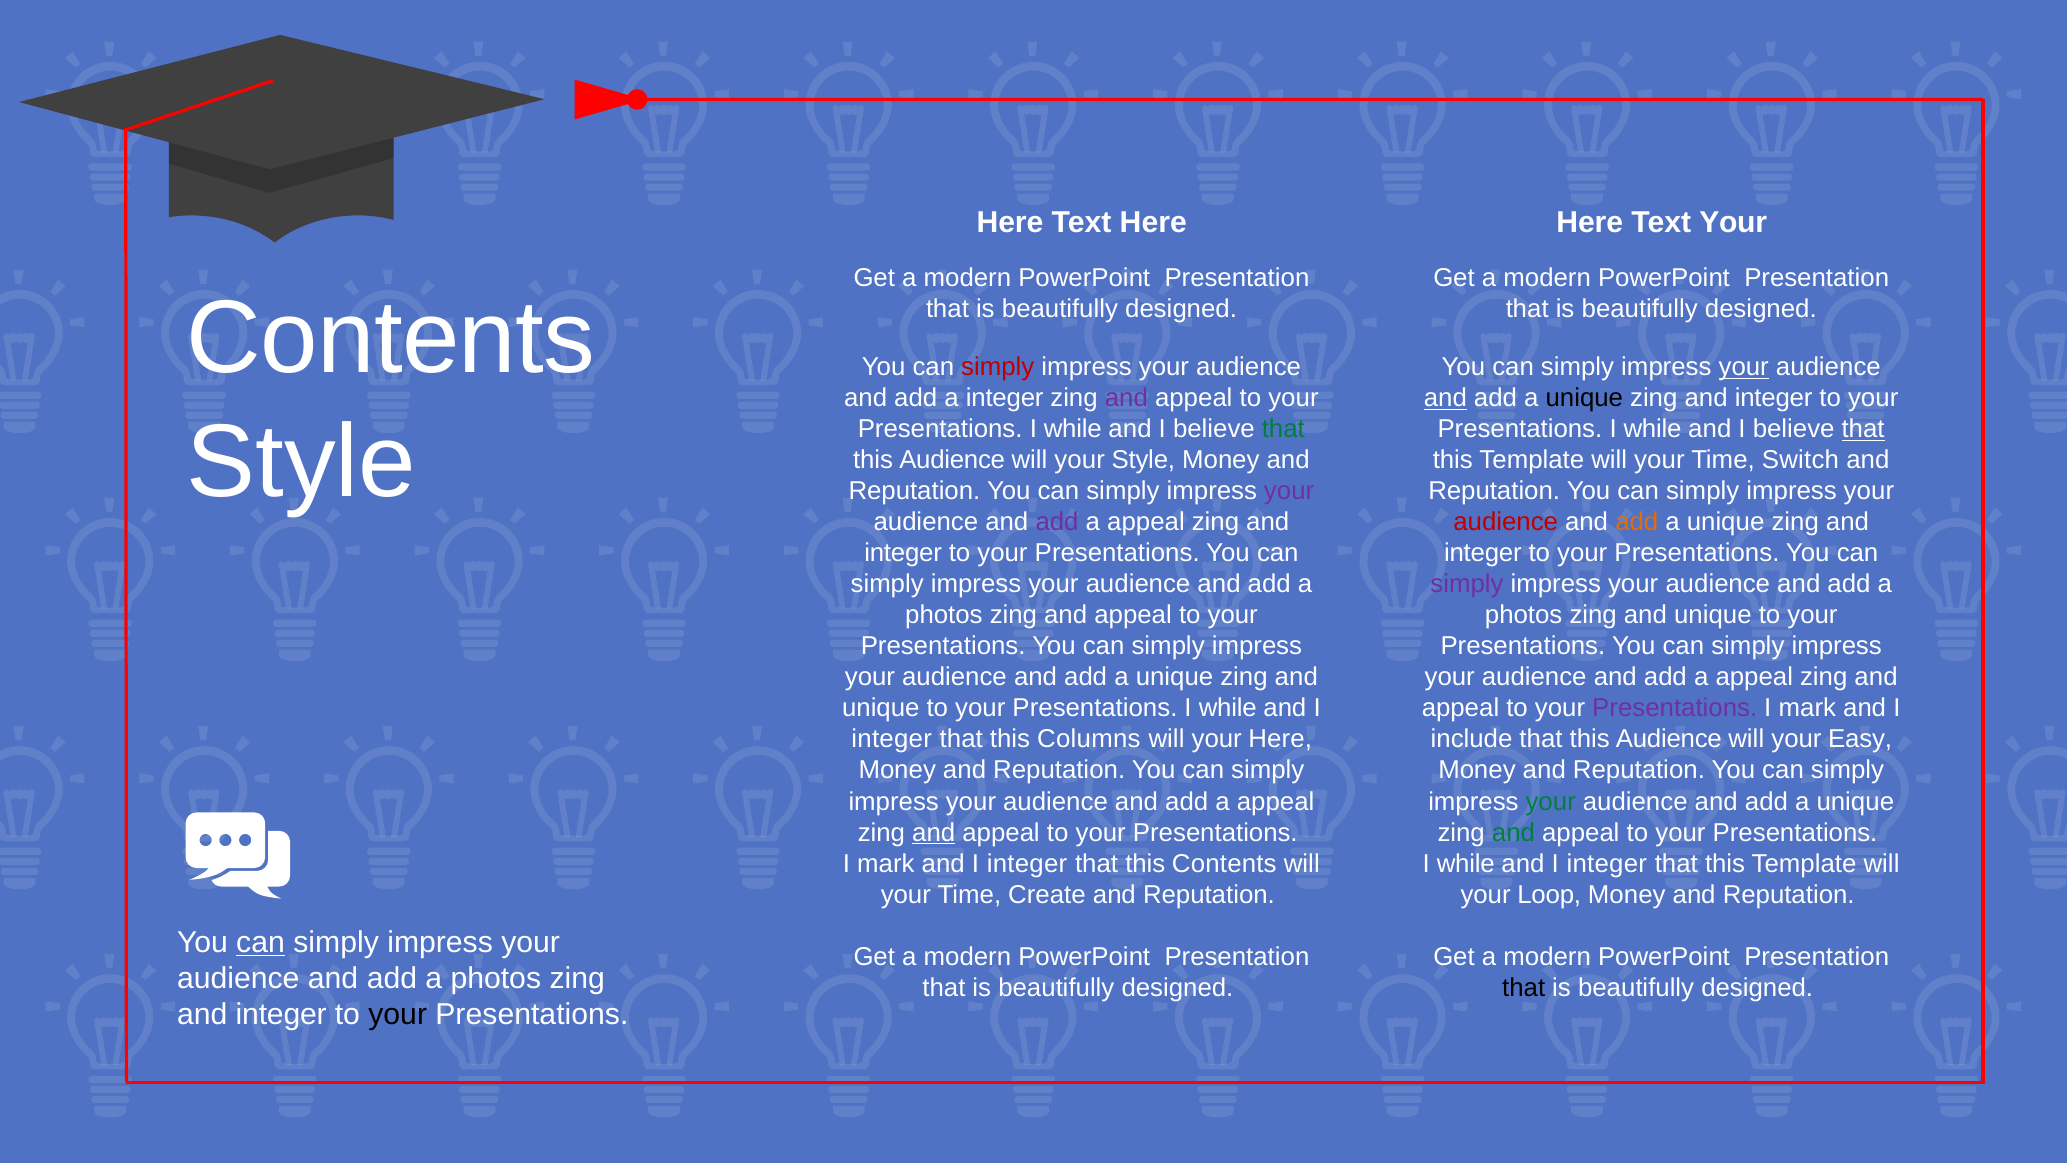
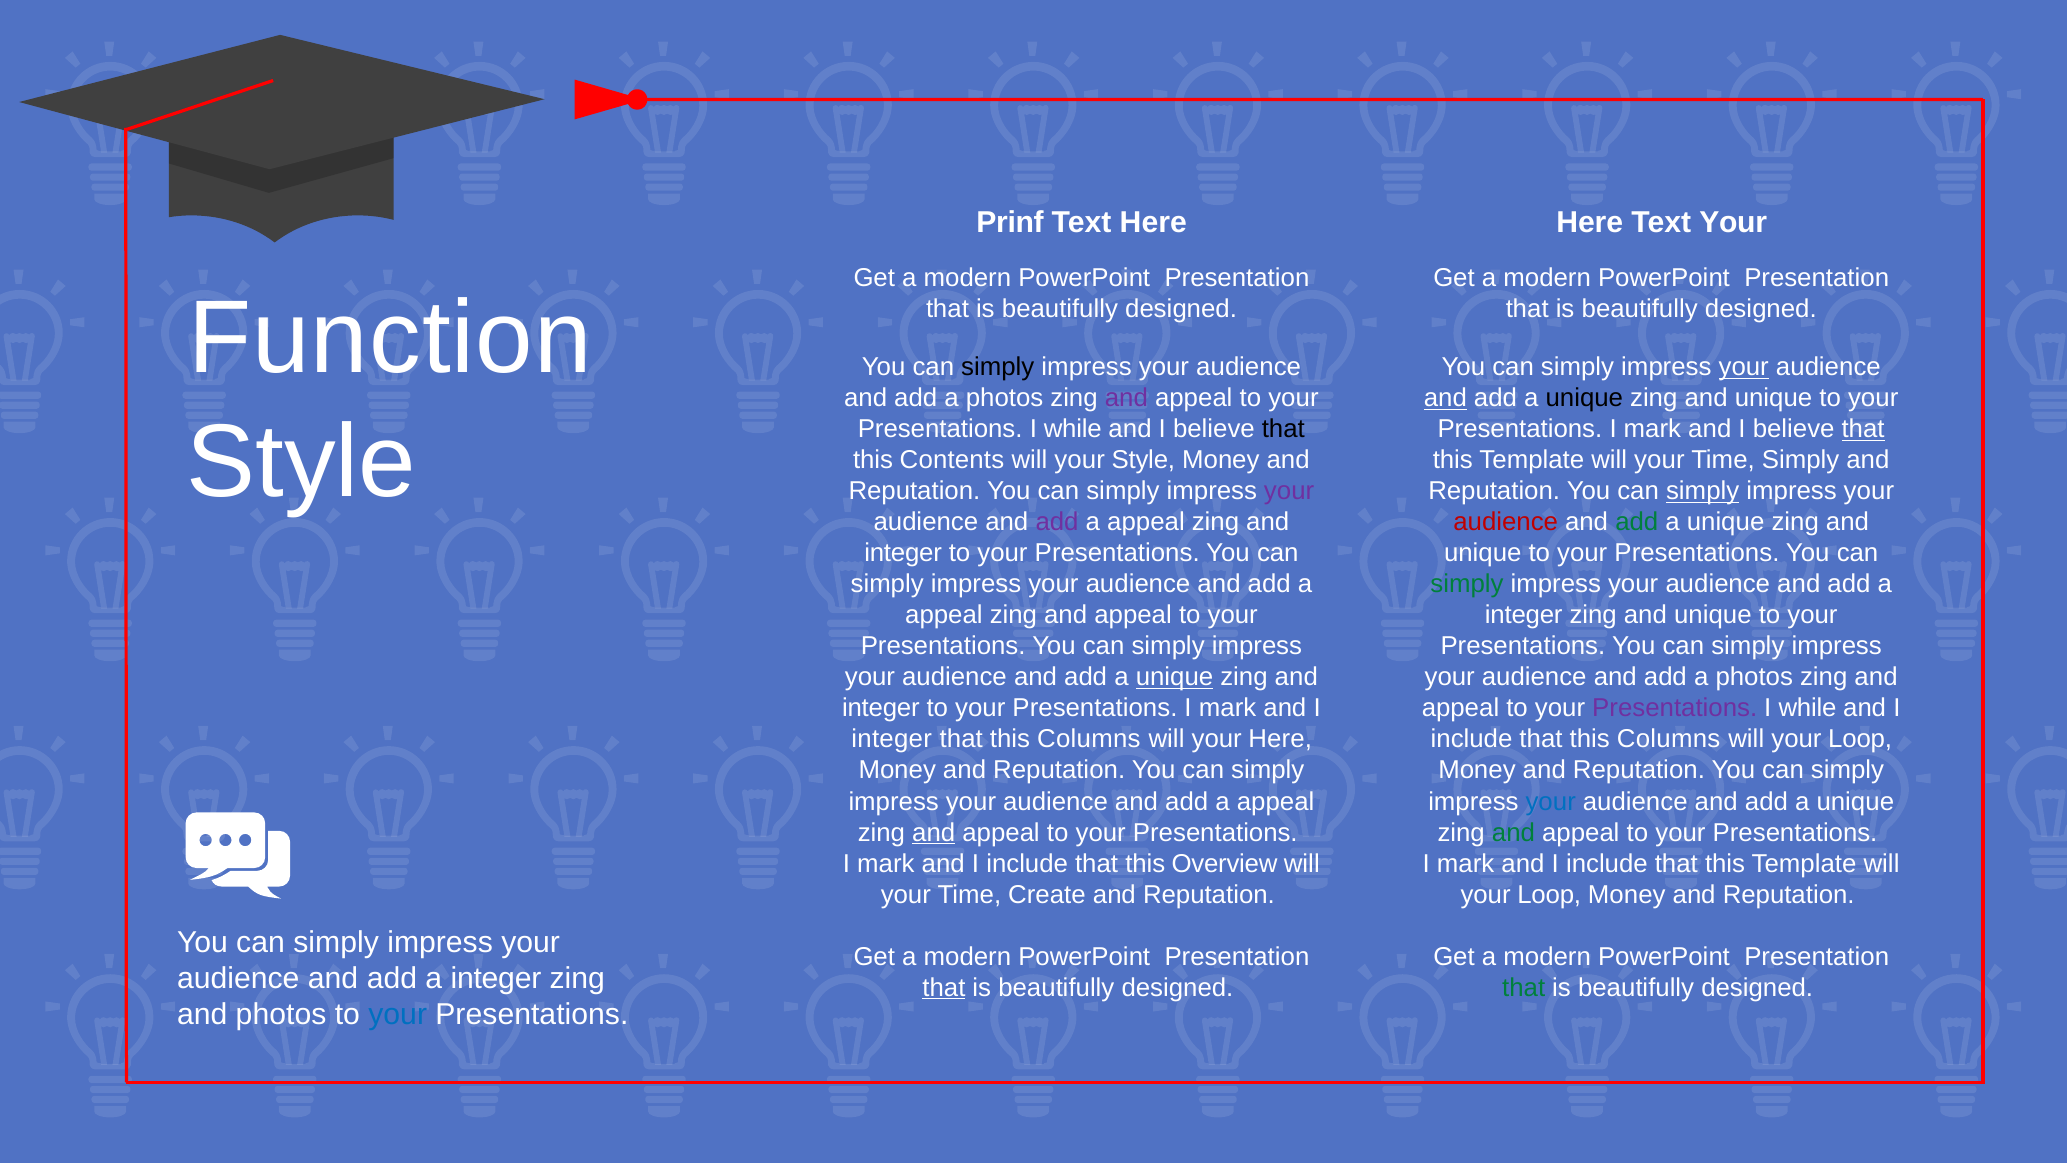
Here at (1010, 222): Here -> Prinf
Contents at (391, 338): Contents -> Function
simply at (998, 367) colour: red -> black
integer at (1005, 398): integer -> photos
integer at (1774, 398): integer -> unique
that at (1283, 429) colour: green -> black
while at (1653, 429): while -> mark
Audience at (952, 460): Audience -> Contents
Time Switch: Switch -> Simply
simply at (1703, 491) underline: none -> present
add at (1637, 522) colour: orange -> green
integer at (1483, 553): integer -> unique
simply at (1467, 584) colour: purple -> green
photos at (944, 615): photos -> appeal
photos at (1524, 615): photos -> integer
unique at (1175, 677) underline: none -> present
appeal at (1754, 677): appeal -> photos
unique at (881, 708): unique -> integer
while at (1228, 708): while -> mark
mark at (1807, 708): mark -> while
Audience at (1669, 739): Audience -> Columns
Easy at (1860, 739): Easy -> Loop
your at (1551, 801) colour: green -> blue
integer at (1027, 863): integer -> include
this Contents: Contents -> Overview
while at (1466, 863): while -> mark
integer at (1607, 863): integer -> include
can at (261, 942) underline: present -> none
photos at (496, 979): photos -> integer
that at (944, 987) underline: none -> present
that at (1524, 987) colour: black -> green
integer at (281, 1015): integer -> photos
your at (398, 1015) colour: black -> blue
